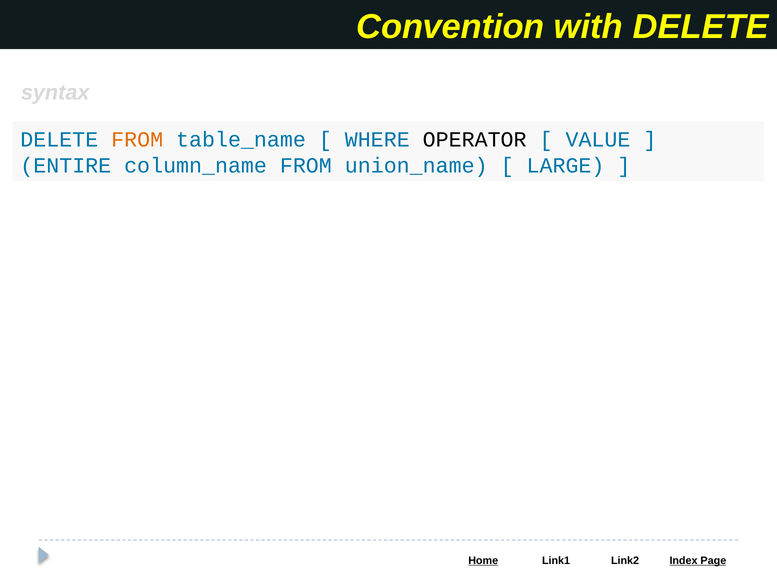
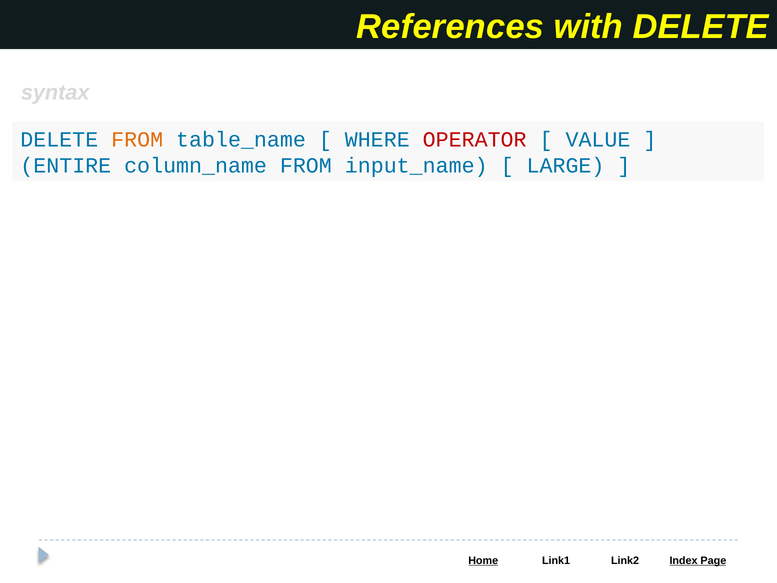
Convention: Convention -> References
OPERATOR colour: black -> red
union_name: union_name -> input_name
